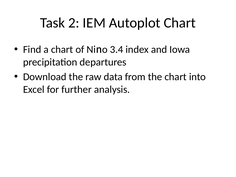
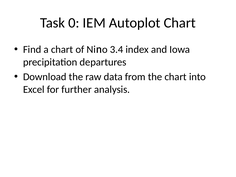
2: 2 -> 0
